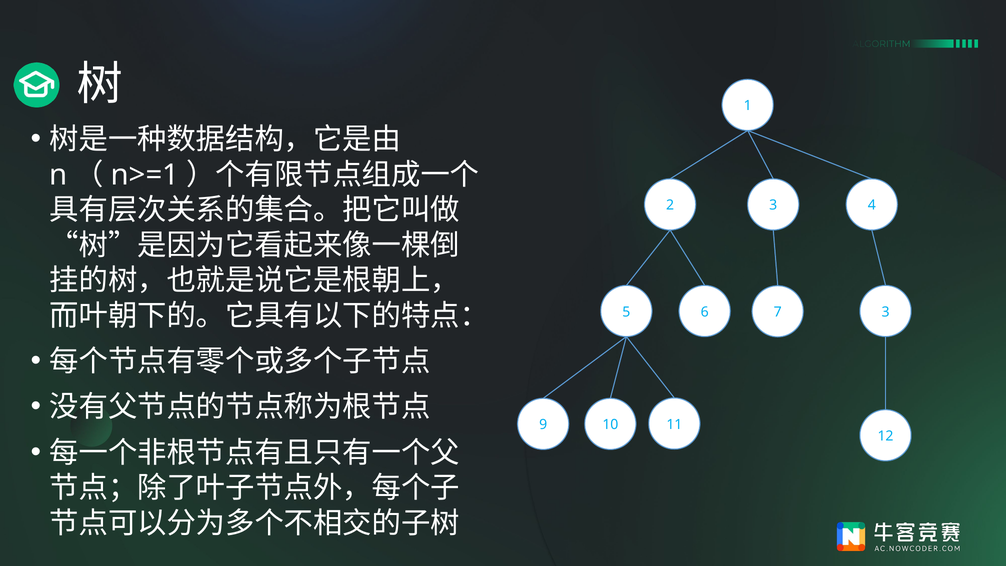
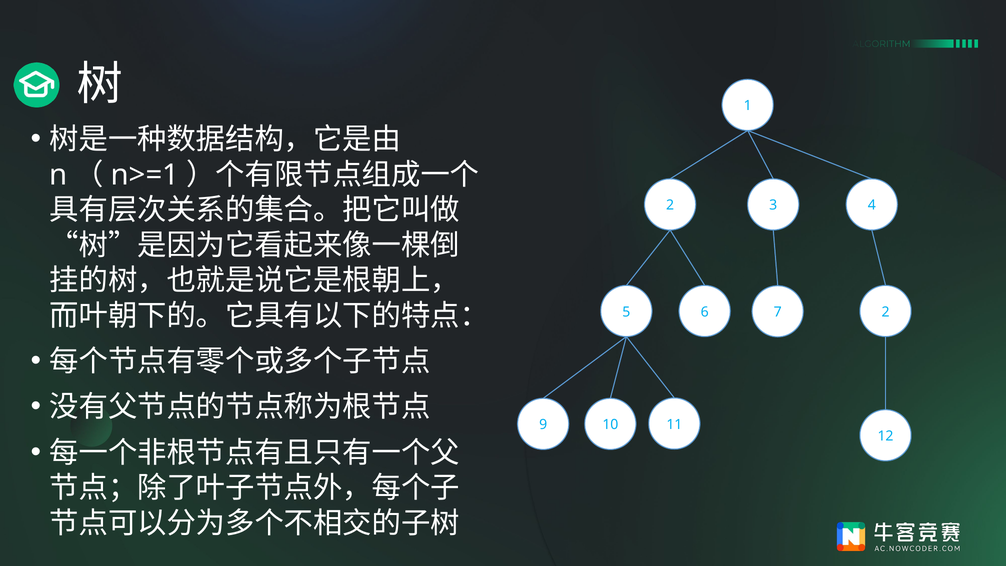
7 3: 3 -> 2
